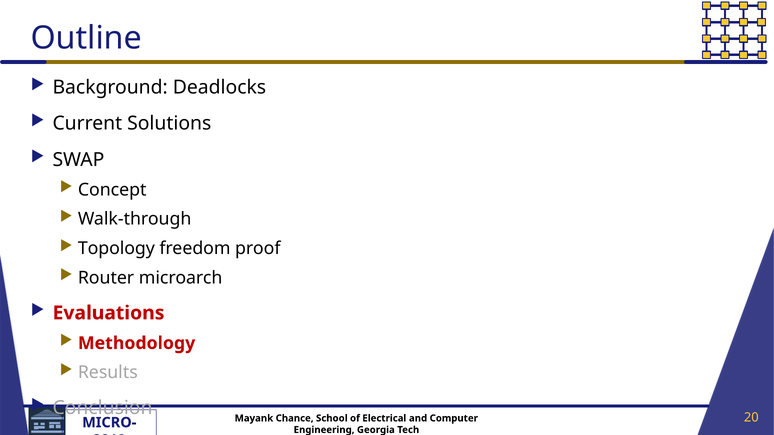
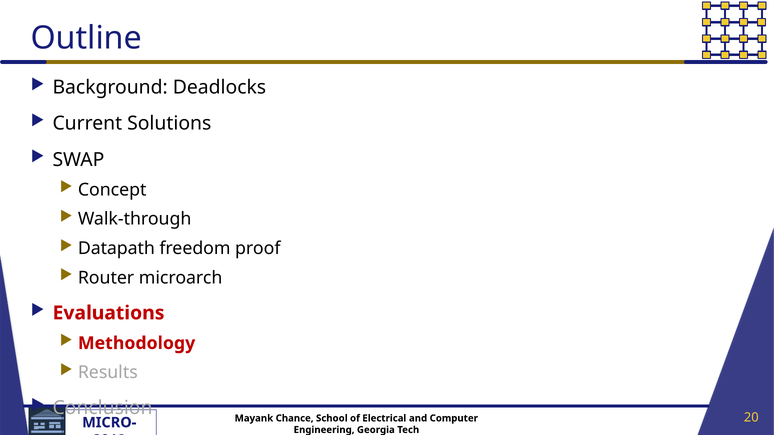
Topology: Topology -> Datapath
